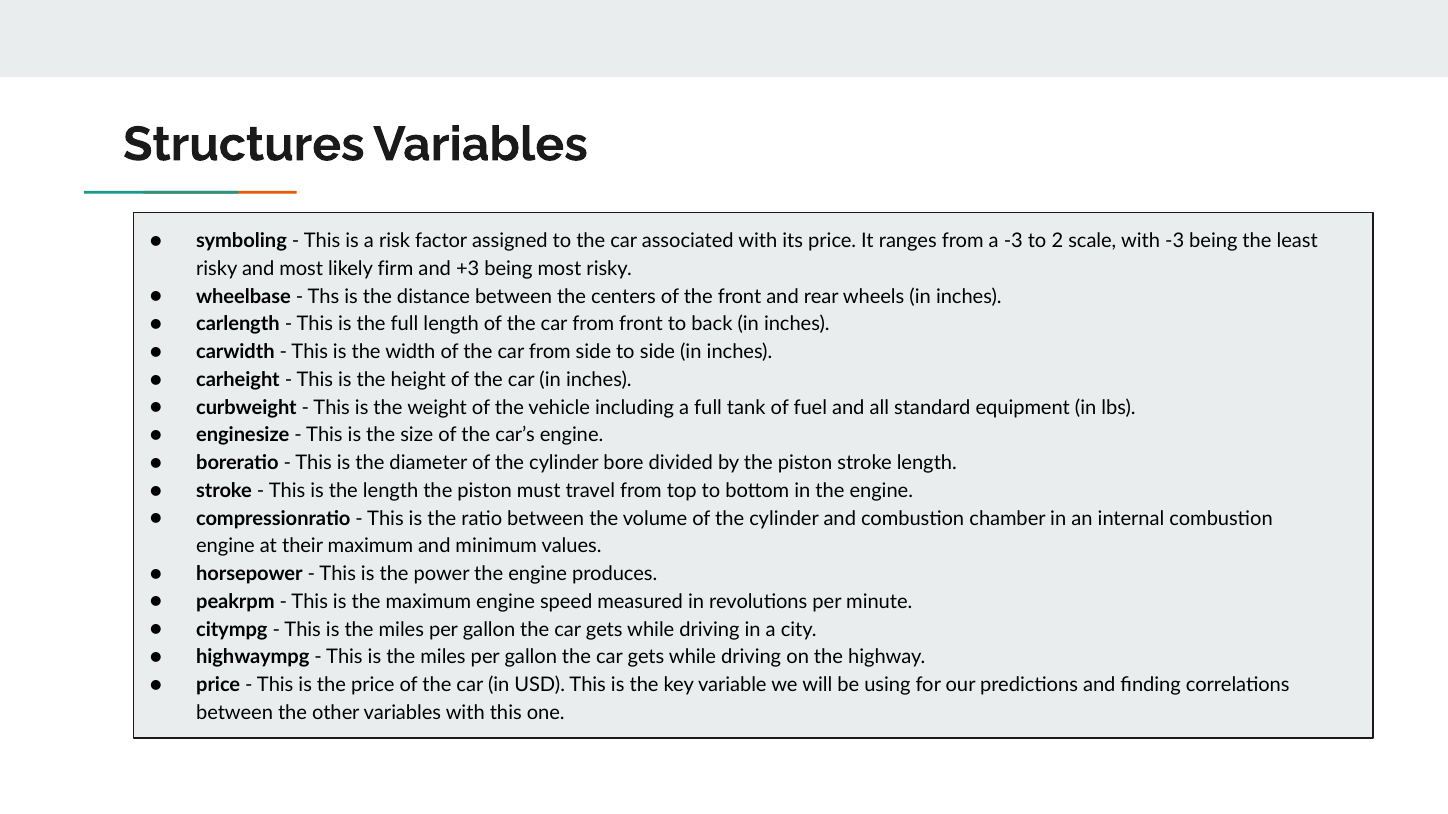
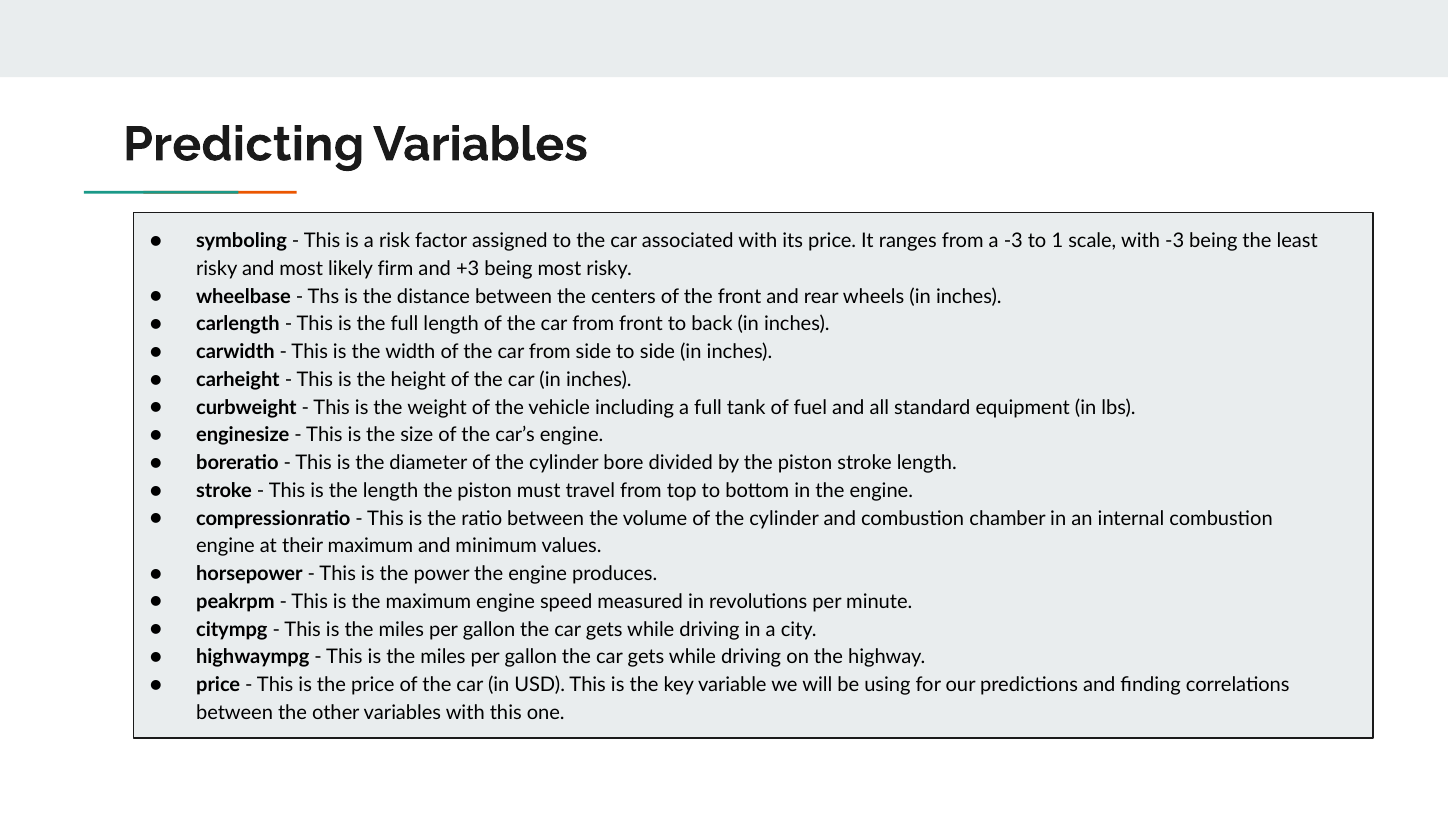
Structures: Structures -> Predicting
2: 2 -> 1
